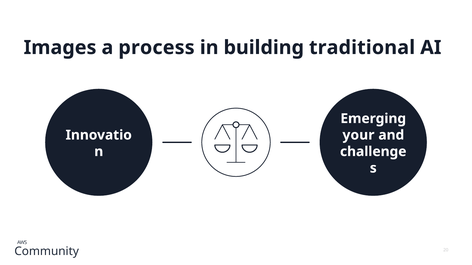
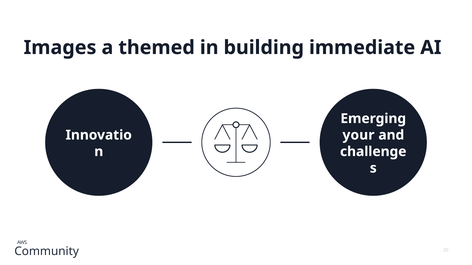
process: process -> themed
traditional: traditional -> immediate
